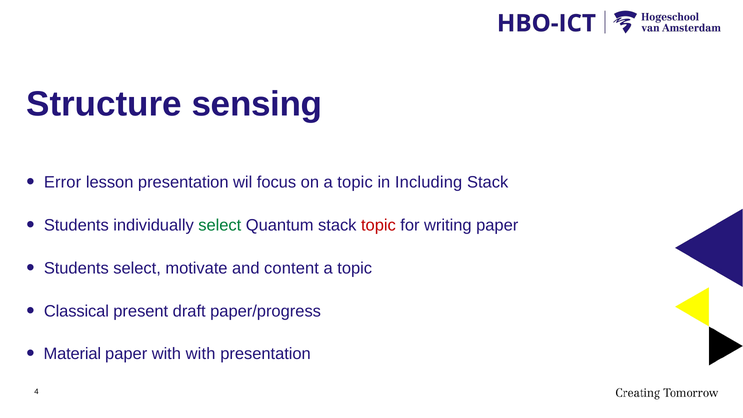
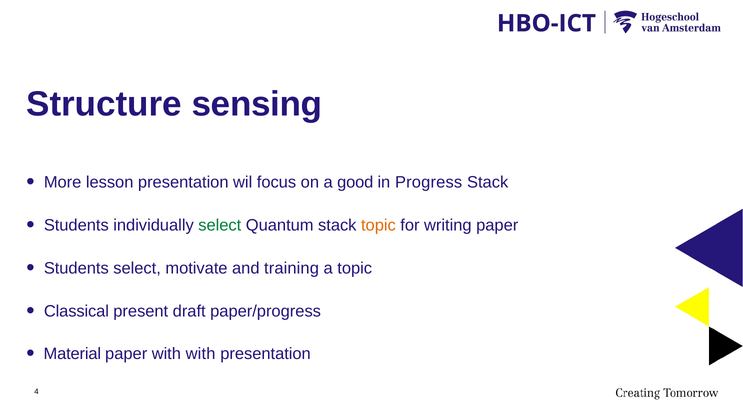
Error: Error -> More
on a topic: topic -> good
Including: Including -> Progress
topic at (378, 225) colour: red -> orange
content: content -> training
